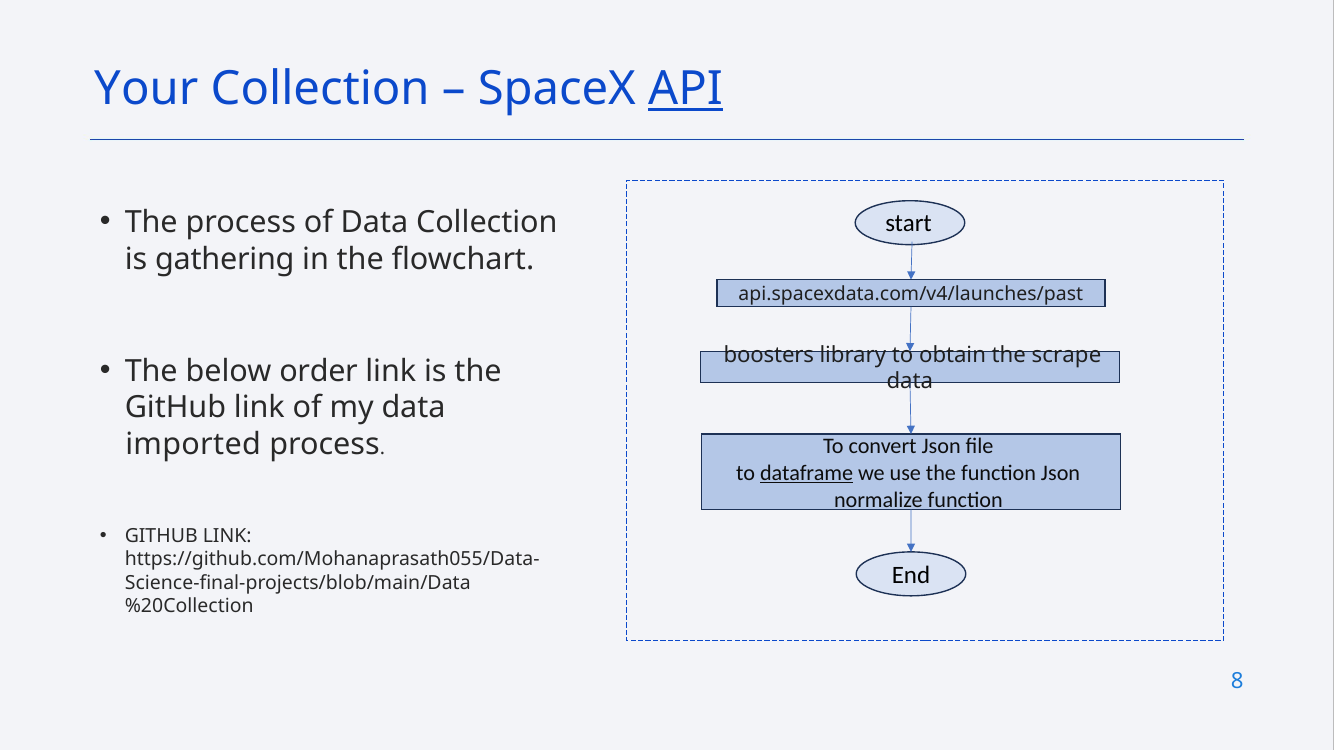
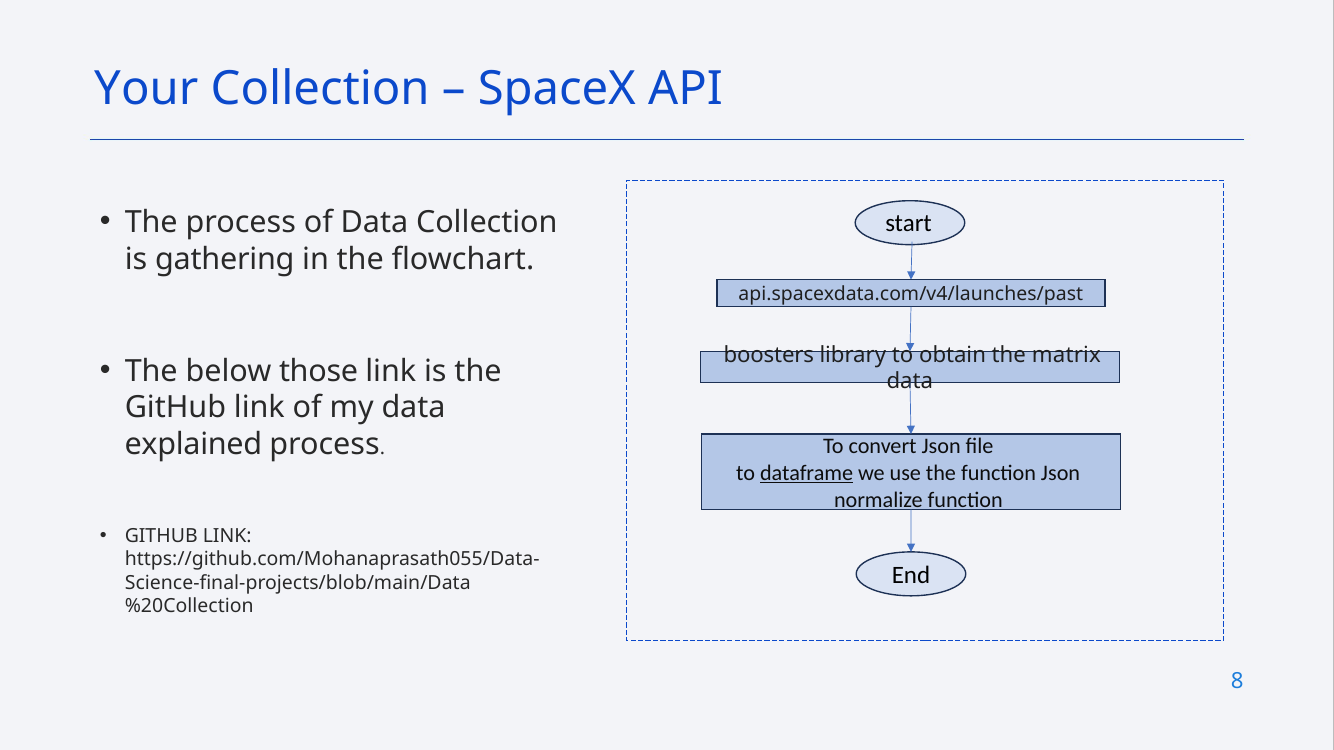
API underline: present -> none
scrape: scrape -> matrix
order: order -> those
imported: imported -> explained
